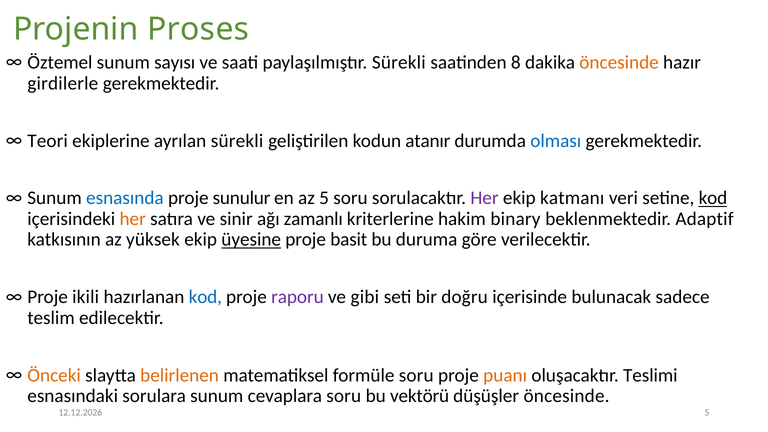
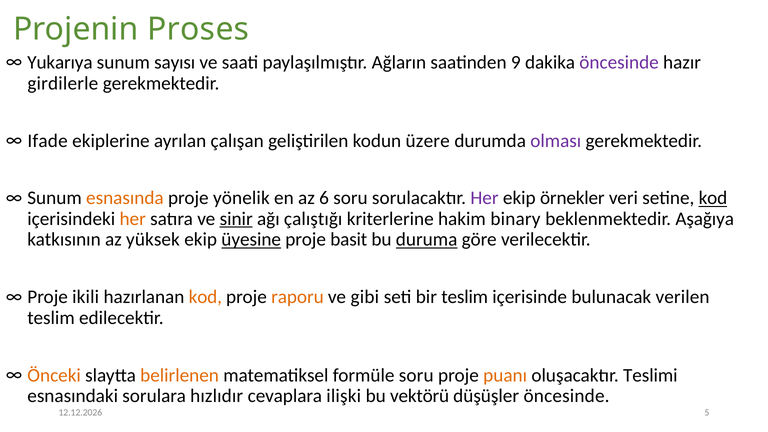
Öztemel: Öztemel -> Yukarıya
paylaşılmıştır Sürekli: Sürekli -> Ağların
8: 8 -> 9
öncesinde at (619, 62) colour: orange -> purple
Teori: Teori -> Ifade
ayrılan sürekli: sürekli -> çalışan
atanır: atanır -> üzere
olması colour: blue -> purple
esnasında colour: blue -> orange
sunulur: sunulur -> yönelik
az 5: 5 -> 6
katmanı: katmanı -> örnekler
sinir underline: none -> present
zamanlı: zamanlı -> çalıştığı
Adaptif: Adaptif -> Aşağıya
duruma underline: none -> present
kod at (205, 297) colour: blue -> orange
raporu colour: purple -> orange
bir doğru: doğru -> teslim
sadece: sadece -> verilen
sorulara sunum: sunum -> hızlıdır
cevaplara soru: soru -> ilişki
